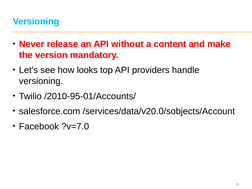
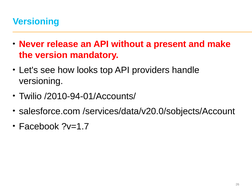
content: content -> present
/2010-95-01/Accounts/: /2010-95-01/Accounts/ -> /2010-94-01/Accounts/
?v=7.0: ?v=7.0 -> ?v=1.7
